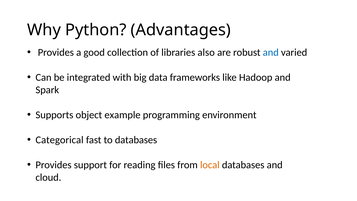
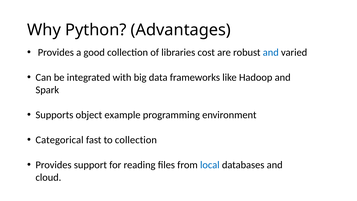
also: also -> cost
to databases: databases -> collection
local colour: orange -> blue
